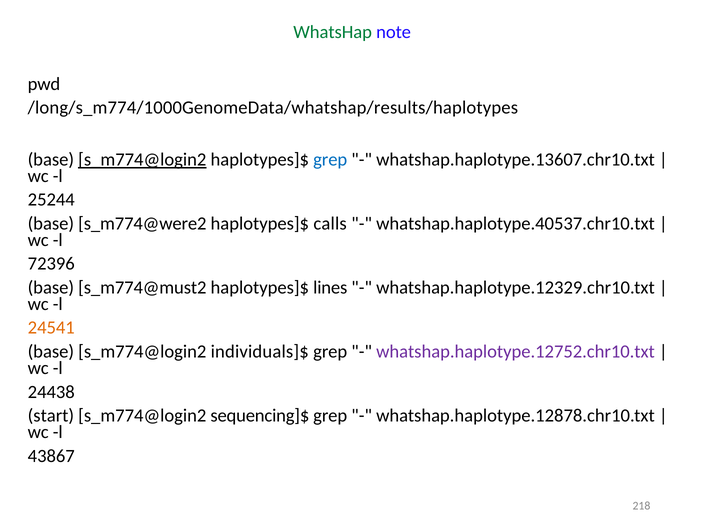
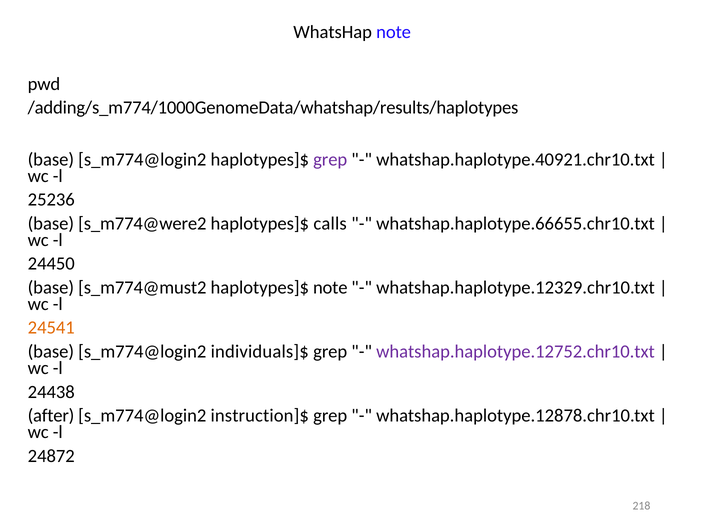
WhatsHap colour: green -> black
/long/s_m774/1000GenomeData/whatshap/results/haplotypes: /long/s_m774/1000GenomeData/whatshap/results/haplotypes -> /adding/s_m774/1000GenomeData/whatshap/results/haplotypes
s_m774@login2 at (142, 160) underline: present -> none
grep at (330, 160) colour: blue -> purple
whatshap.haplotype.13607.chr10.txt: whatshap.haplotype.13607.chr10.txt -> whatshap.haplotype.40921.chr10.txt
25244: 25244 -> 25236
whatshap.haplotype.40537.chr10.txt: whatshap.haplotype.40537.chr10.txt -> whatshap.haplotype.66655.chr10.txt
72396: 72396 -> 24450
haplotypes]$ lines: lines -> note
start: start -> after
sequencing]$: sequencing]$ -> instruction]$
43867: 43867 -> 24872
